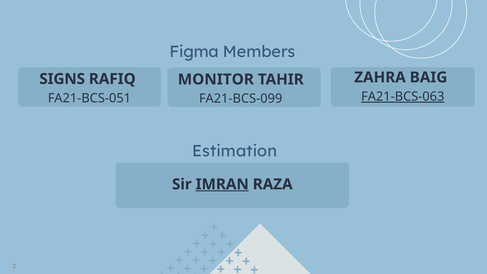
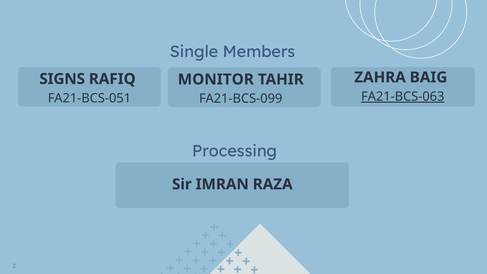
Figma: Figma -> Single
Estimation: Estimation -> Processing
IMRAN underline: present -> none
